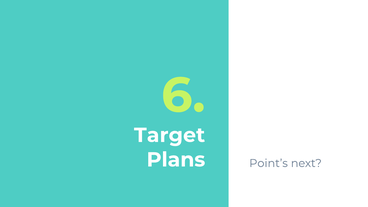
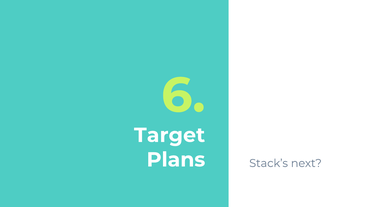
Point’s: Point’s -> Stack’s
